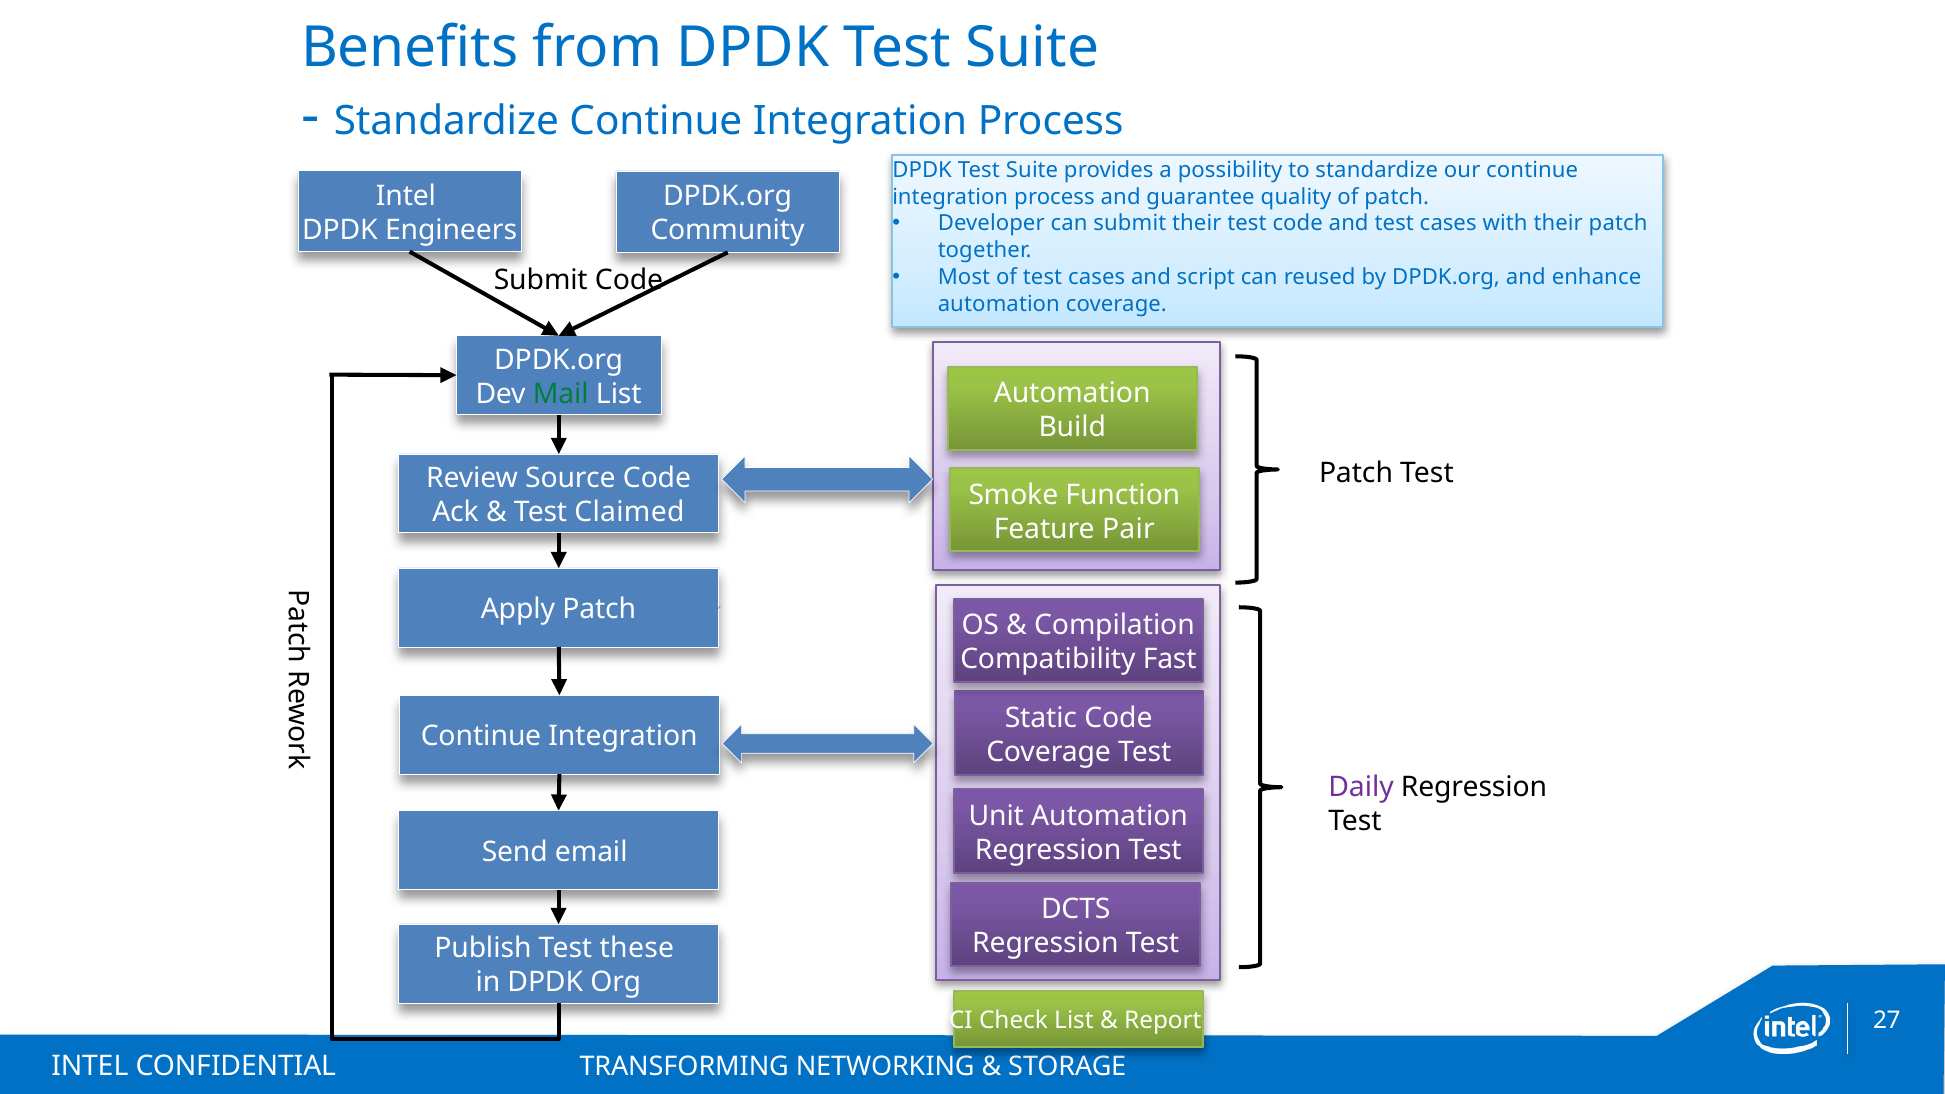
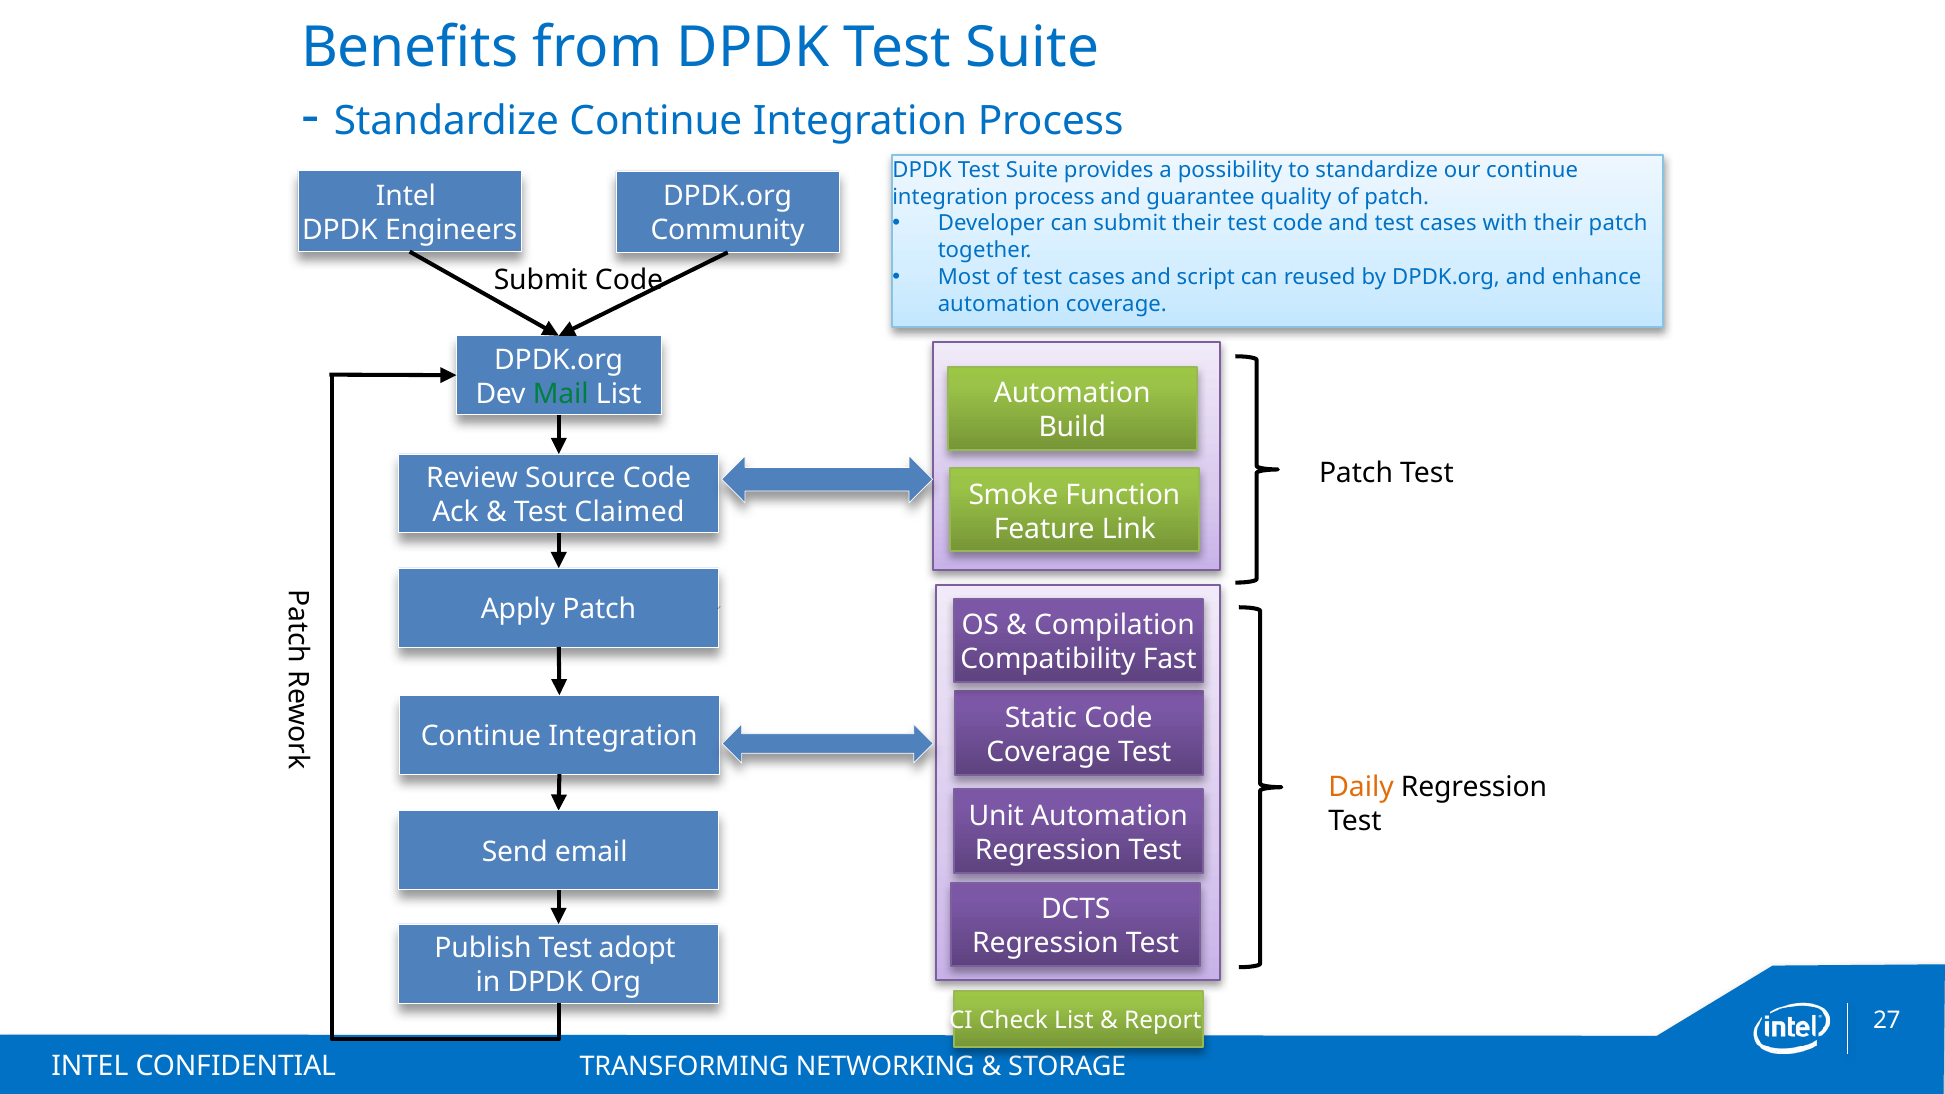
Pair: Pair -> Link
Daily colour: purple -> orange
these: these -> adopt
